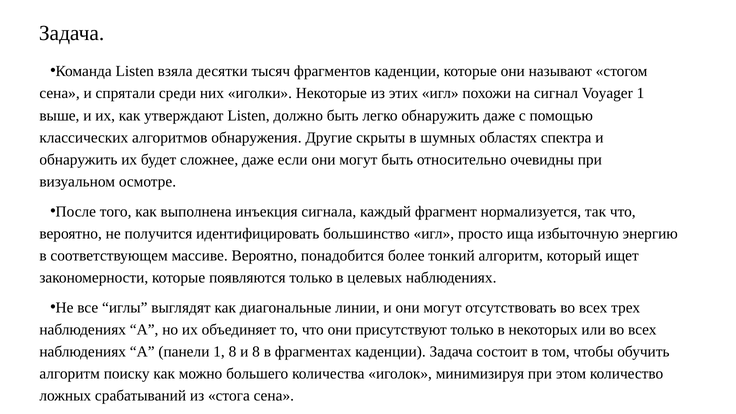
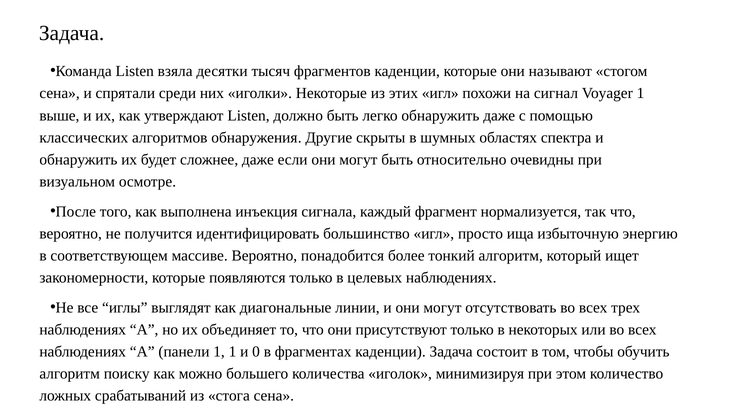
1 8: 8 -> 1
и 8: 8 -> 0
